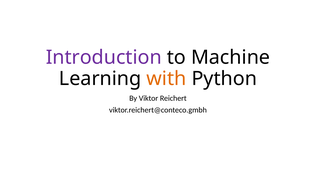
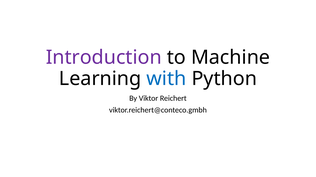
with colour: orange -> blue
